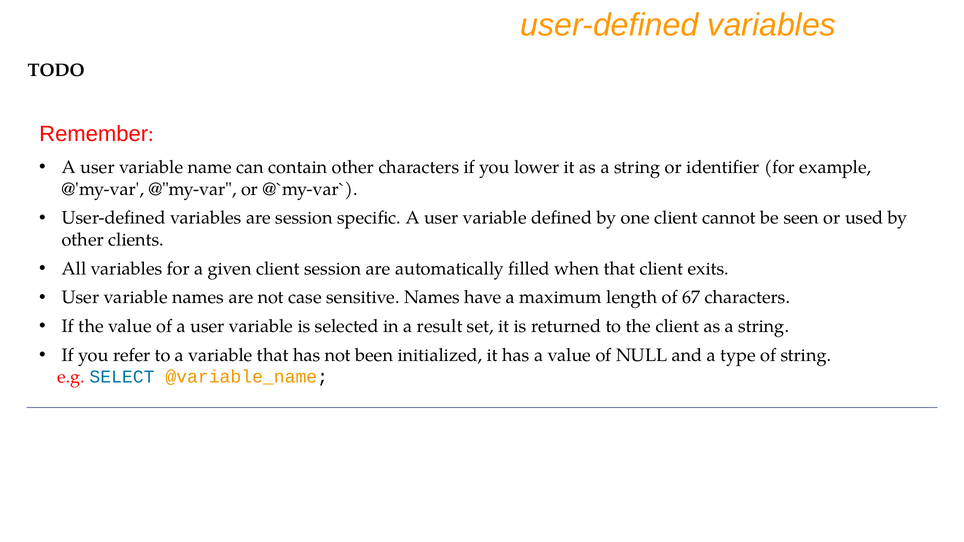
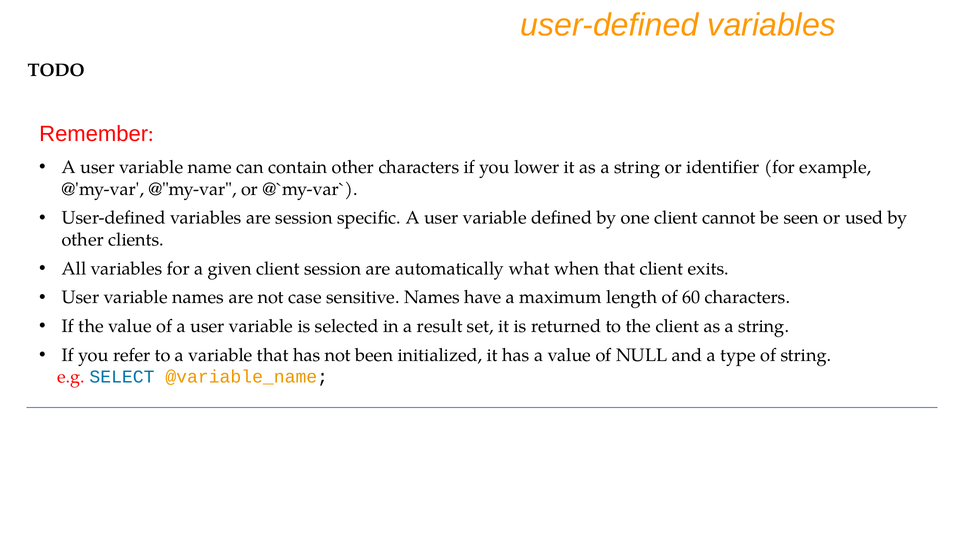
filled: filled -> what
67: 67 -> 60
